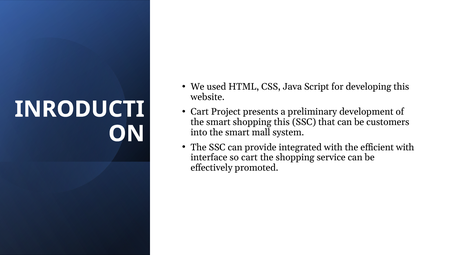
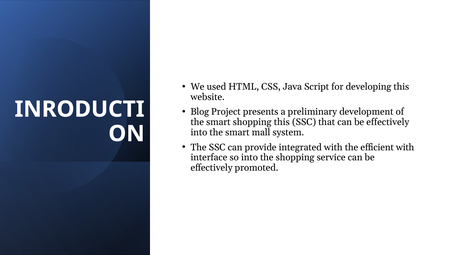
Cart at (200, 112): Cart -> Blog
that can be customers: customers -> effectively
so cart: cart -> into
